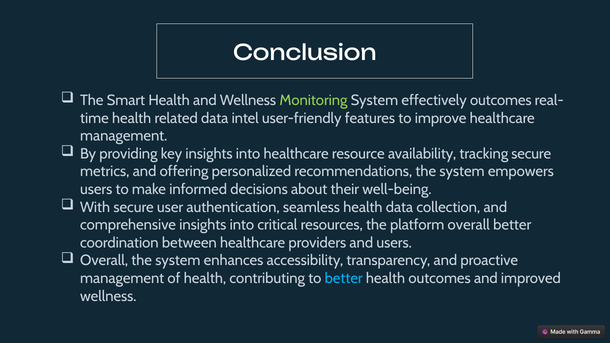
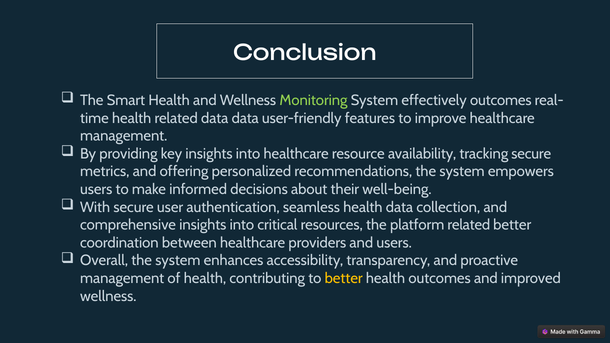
data intel: intel -> data
platform overall: overall -> related
better at (344, 278) colour: light blue -> yellow
